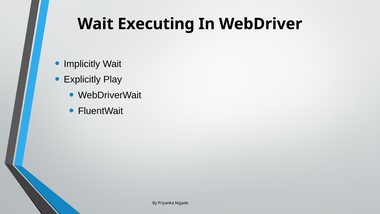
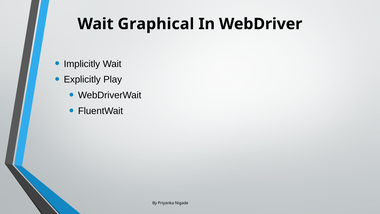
Executing: Executing -> Graphical
